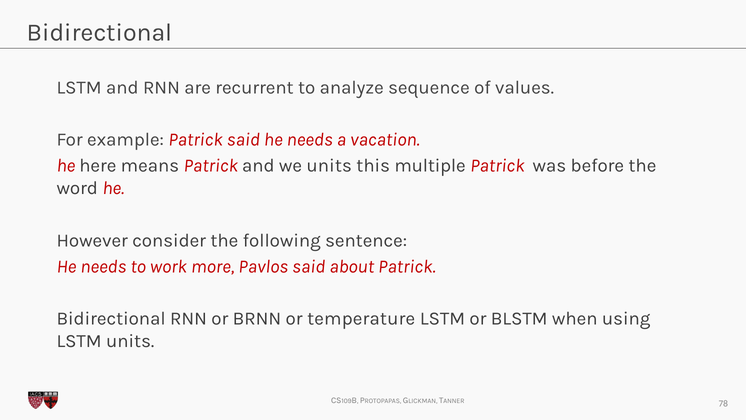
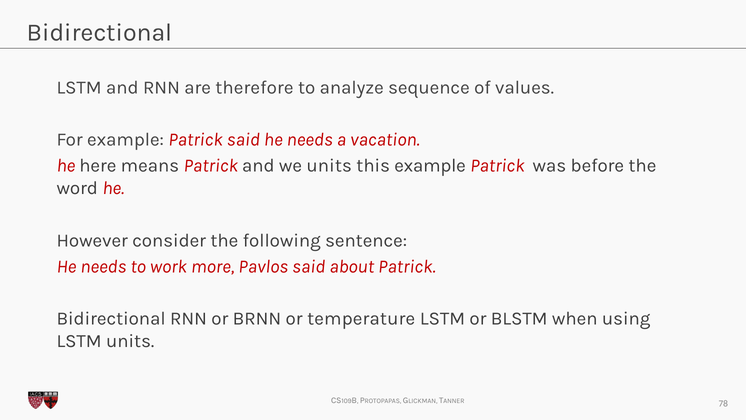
recurrent: recurrent -> therefore
this multiple: multiple -> example
